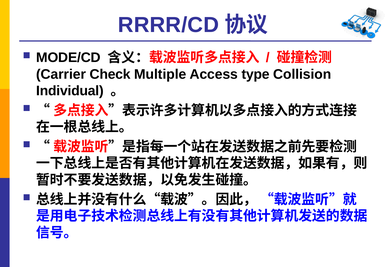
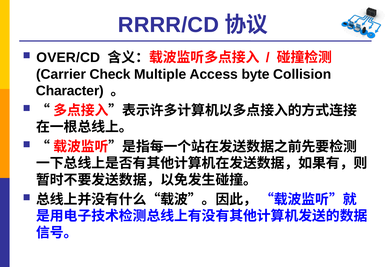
MODE/CD: MODE/CD -> OVER/CD
type: type -> byte
Individual: Individual -> Character
